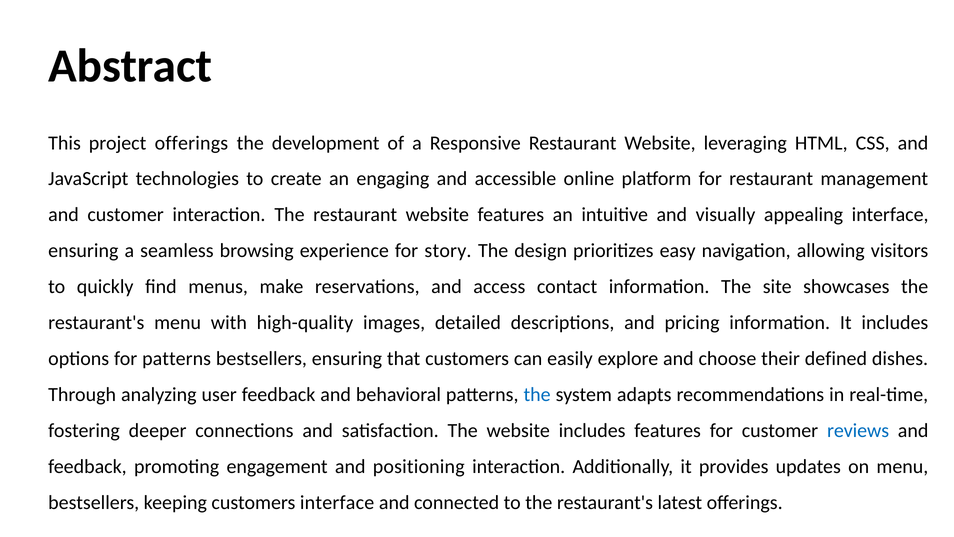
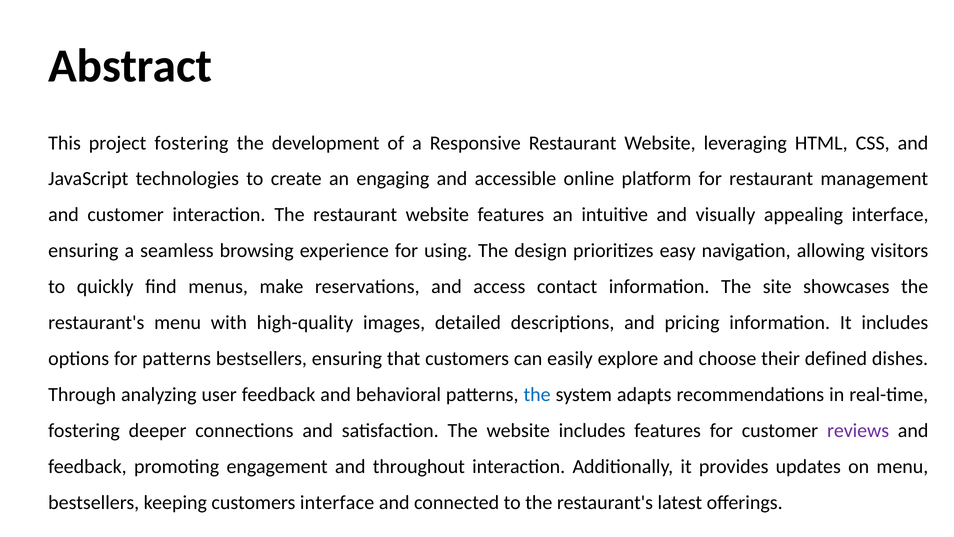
project offerings: offerings -> fostering
story: story -> using
reviews colour: blue -> purple
positioning: positioning -> throughout
